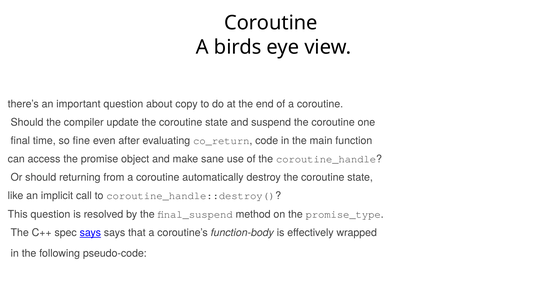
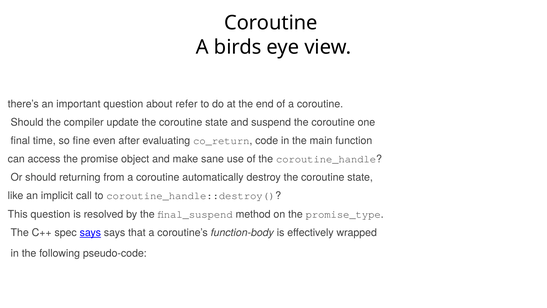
copy: copy -> refer
